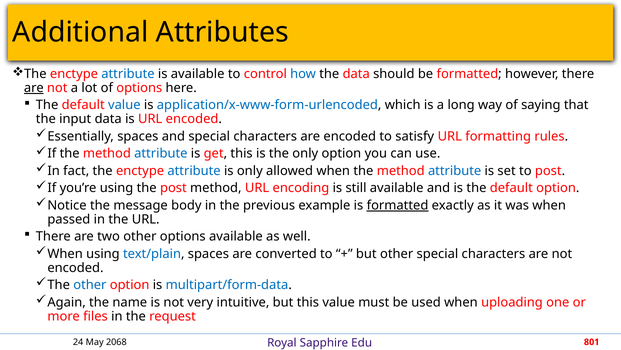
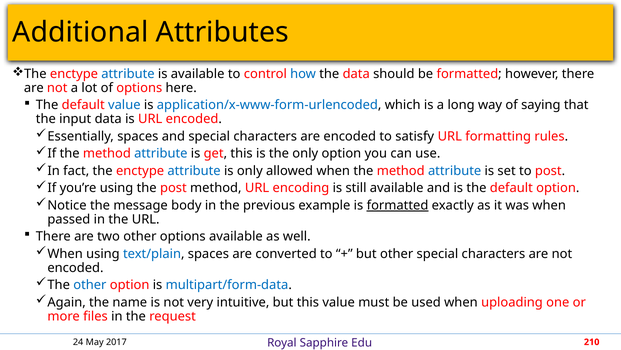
are at (34, 88) underline: present -> none
2068: 2068 -> 2017
801: 801 -> 210
